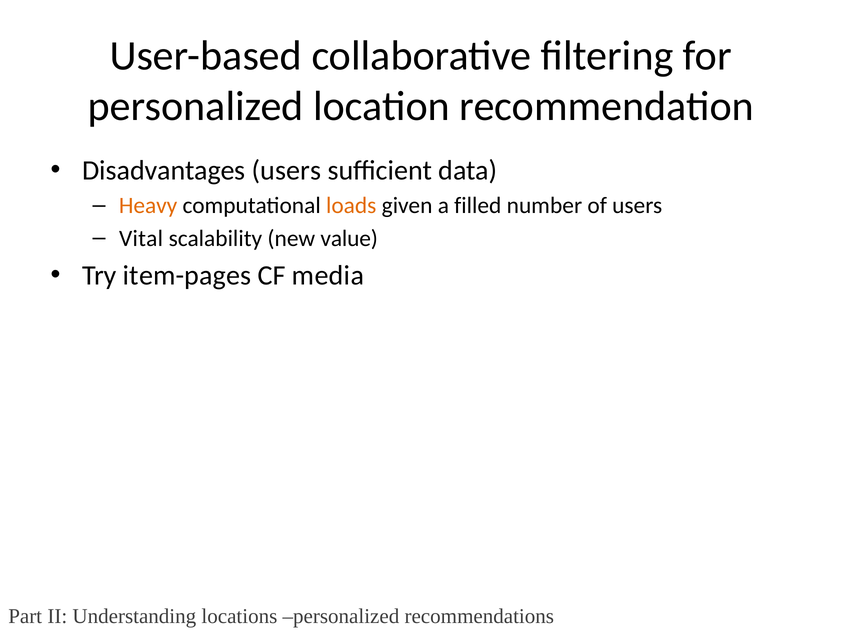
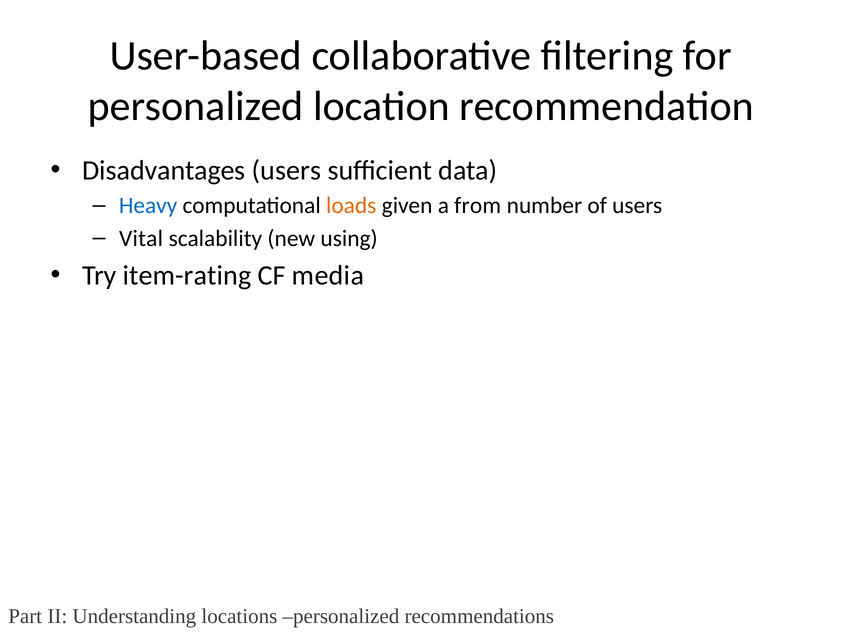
Heavy colour: orange -> blue
filled: filled -> from
value: value -> using
item-pages: item-pages -> item-rating
